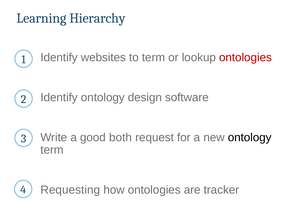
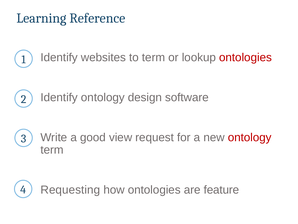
Hierarchy: Hierarchy -> Reference
both: both -> view
ontology at (250, 137) colour: black -> red
tracker: tracker -> feature
